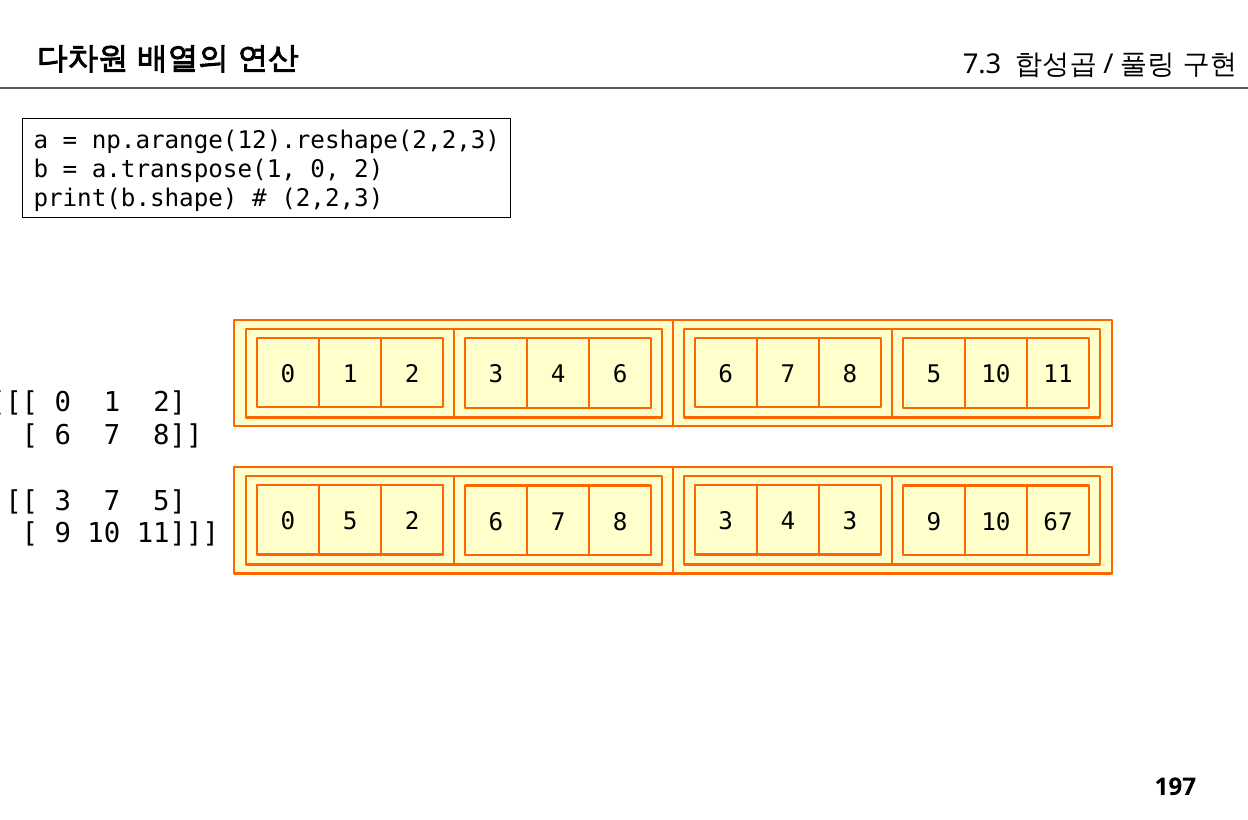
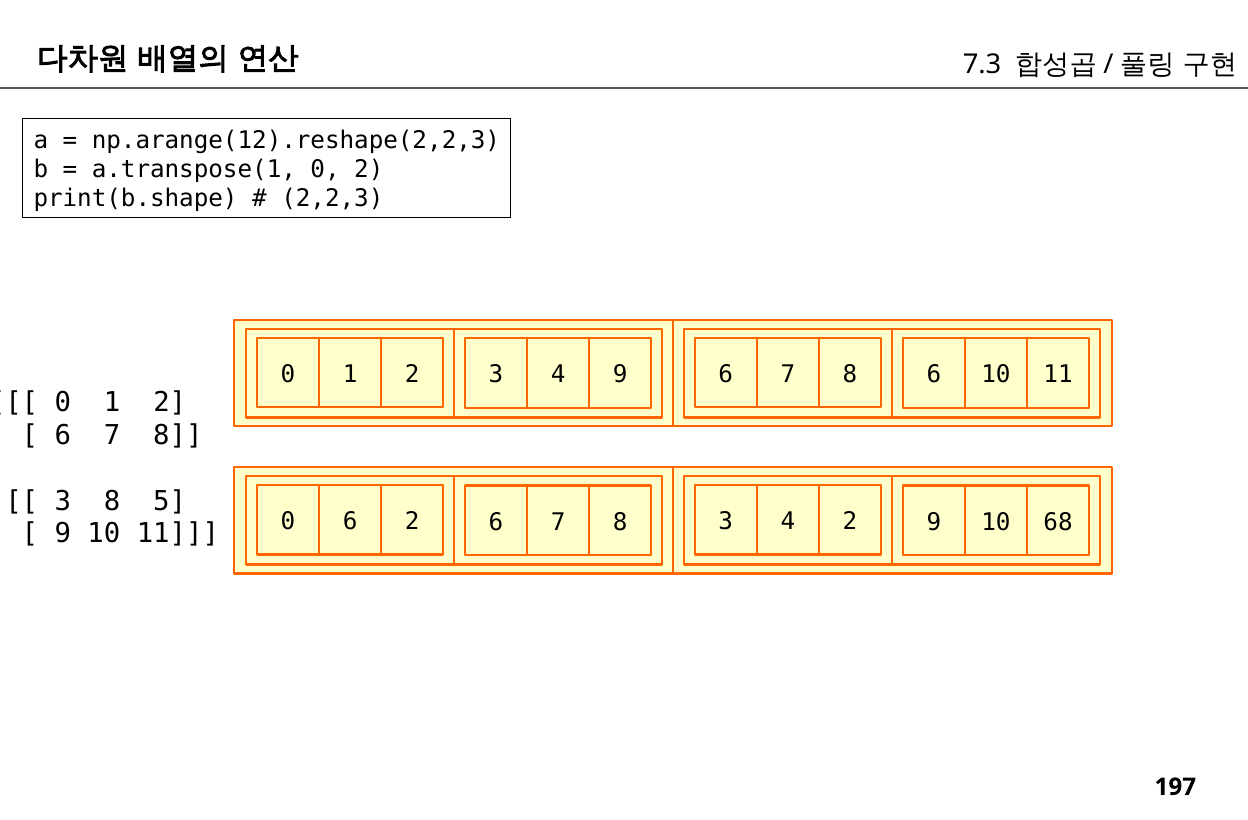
4 6: 6 -> 9
8 5: 5 -> 6
3 7: 7 -> 8
0 5: 5 -> 6
4 3: 3 -> 2
67: 67 -> 68
